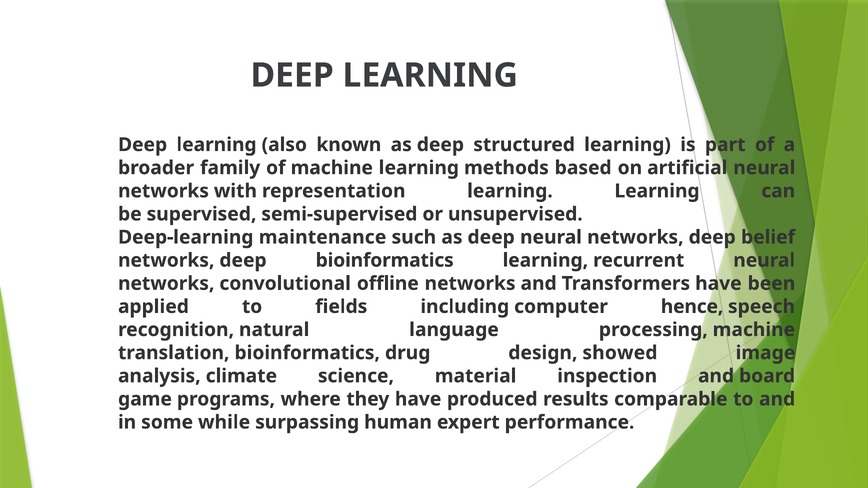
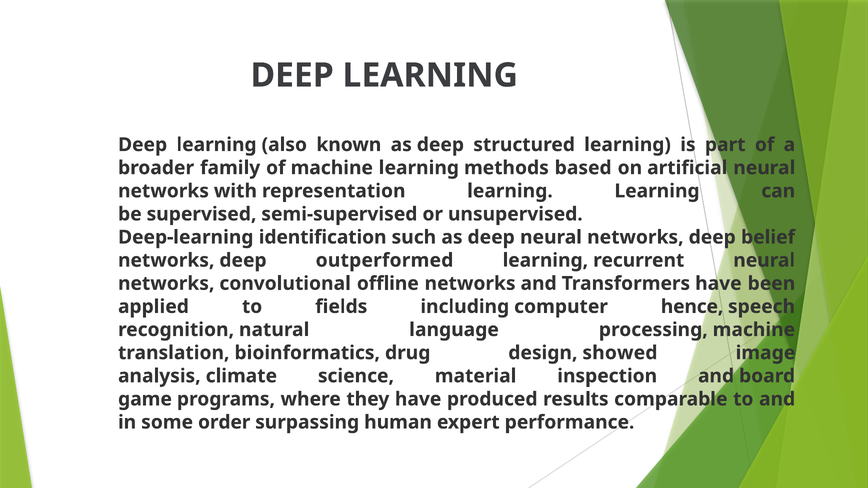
maintenance: maintenance -> identification
deep bioinformatics: bioinformatics -> outperformed
while: while -> order
